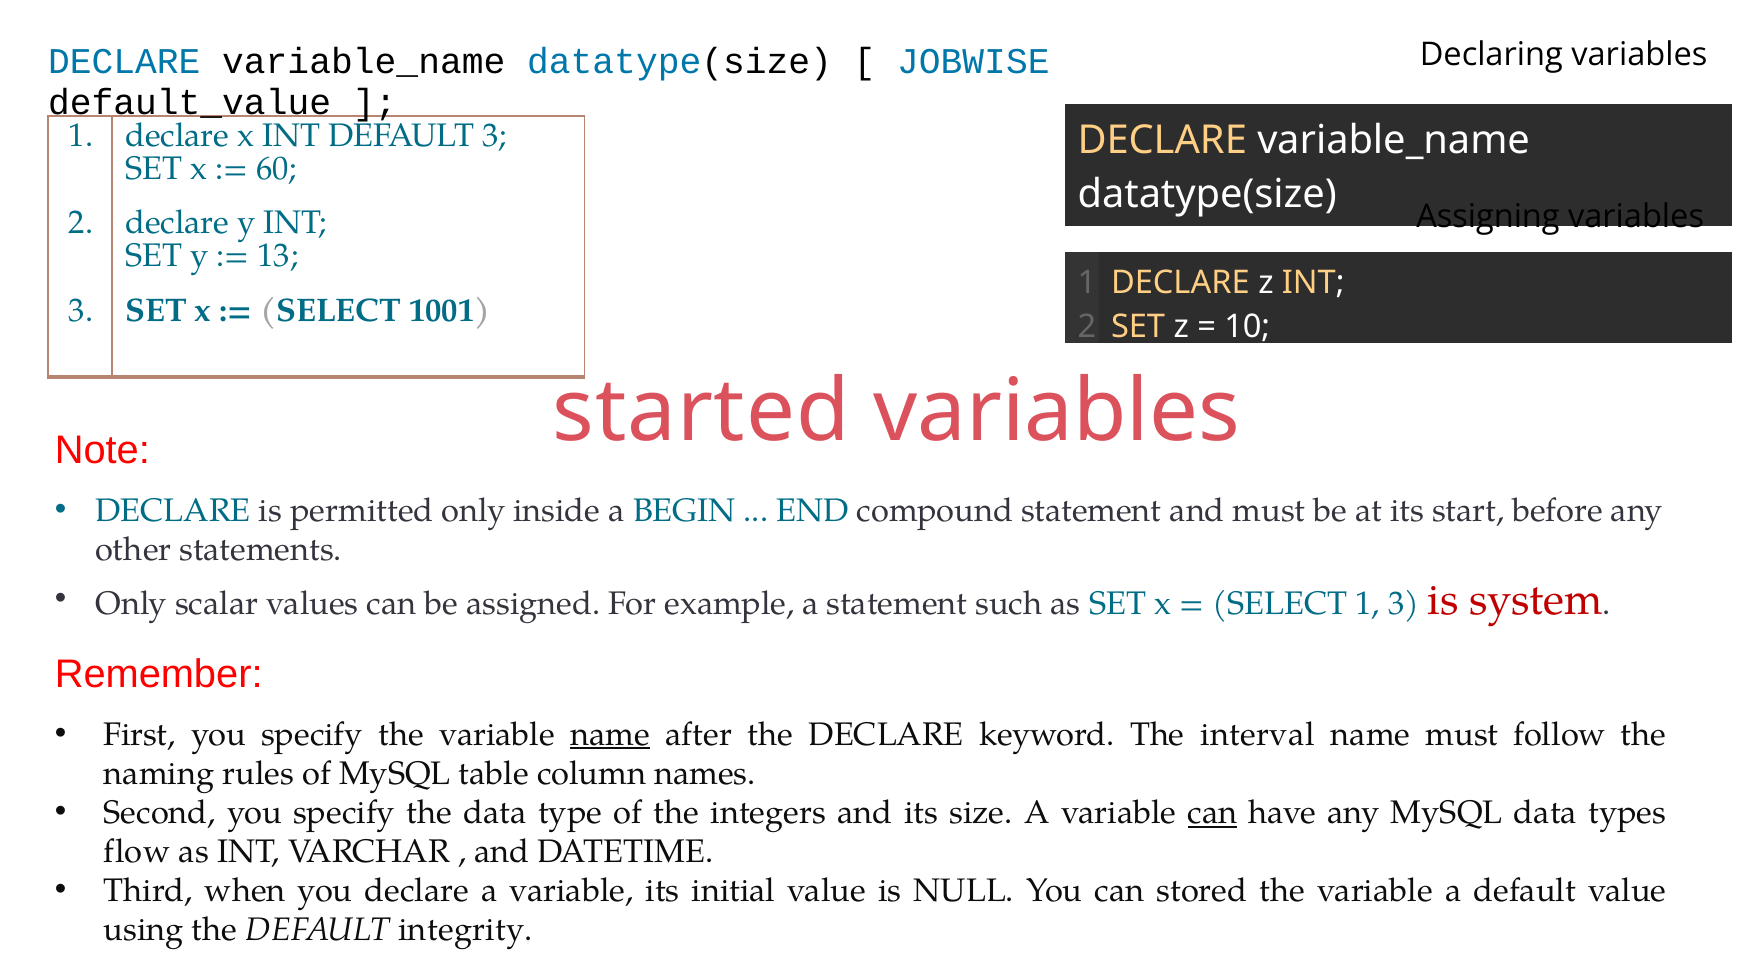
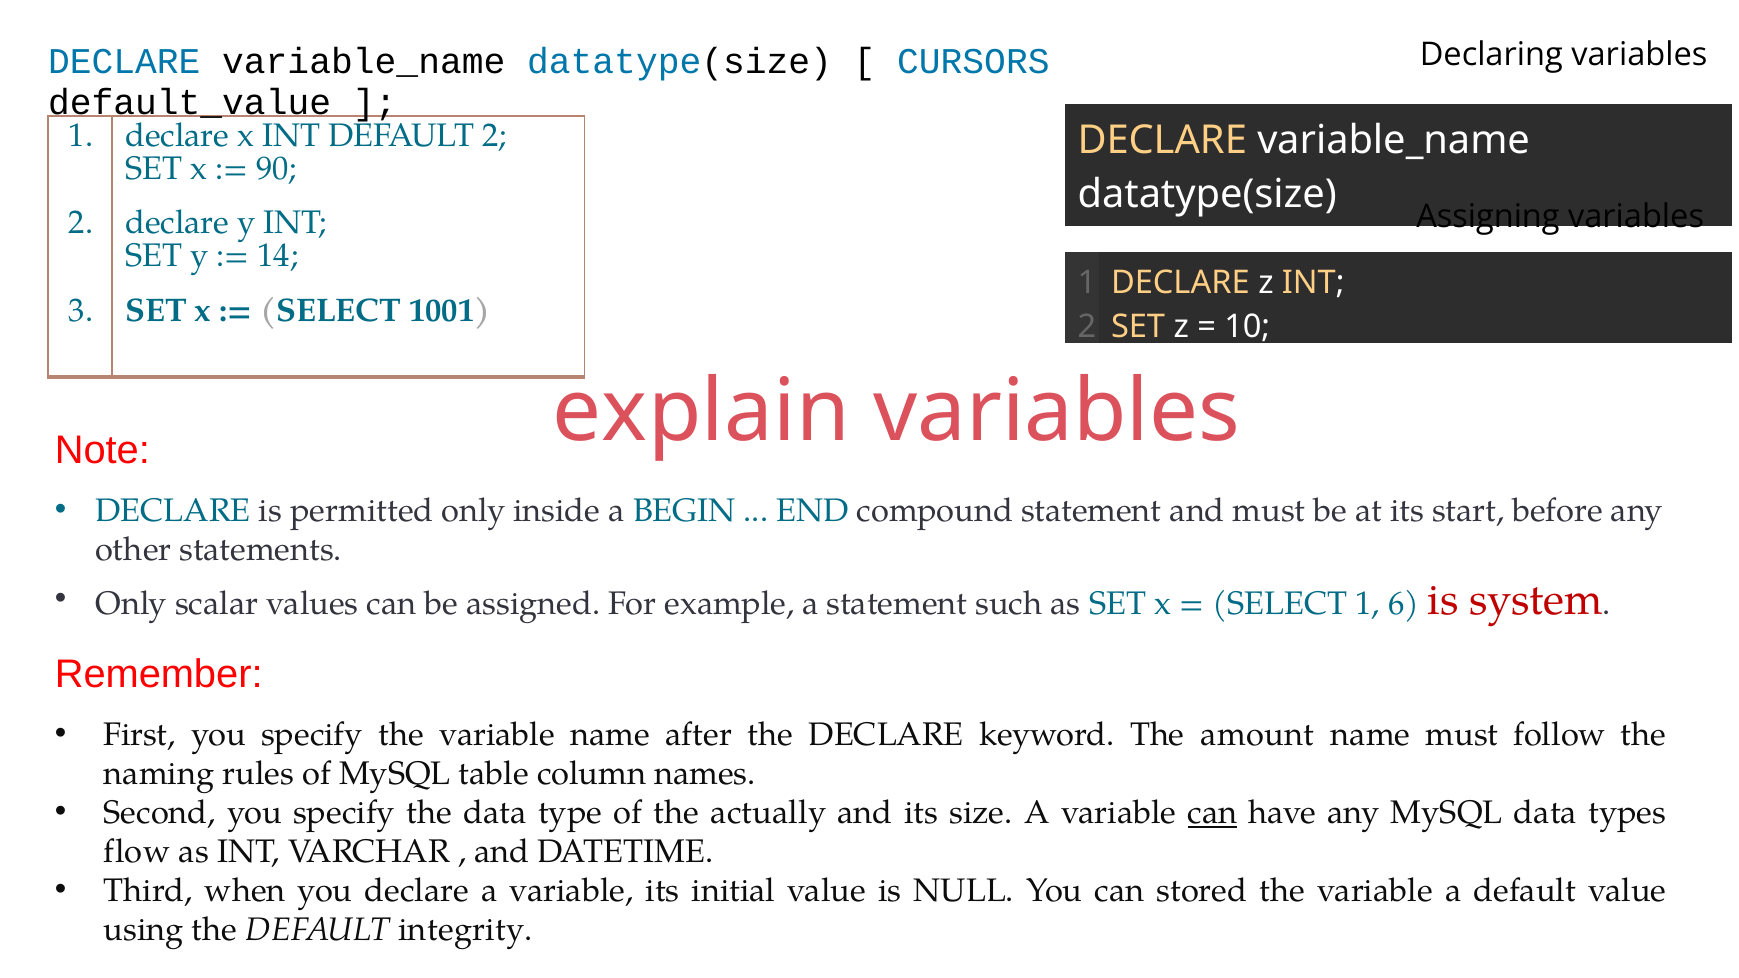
JOBWISE: JOBWISE -> CURSORS
DEFAULT 3: 3 -> 2
60: 60 -> 90
13: 13 -> 14
started: started -> explain
1 3: 3 -> 6
name at (610, 735) underline: present -> none
interval: interval -> amount
integers: integers -> actually
